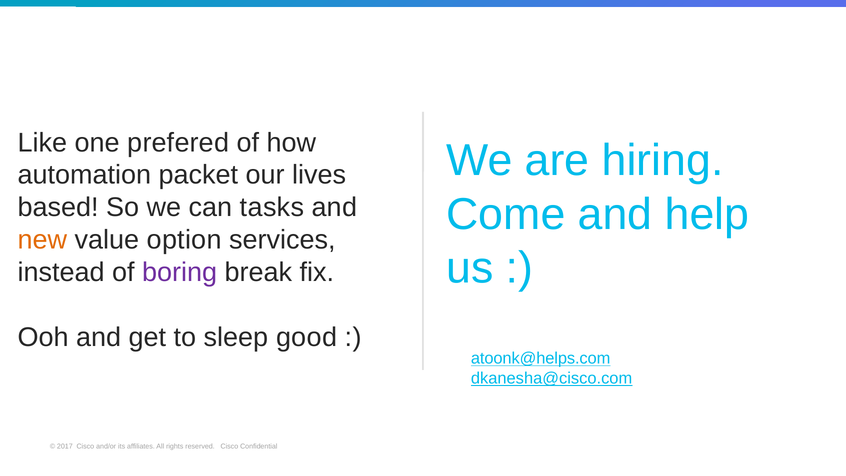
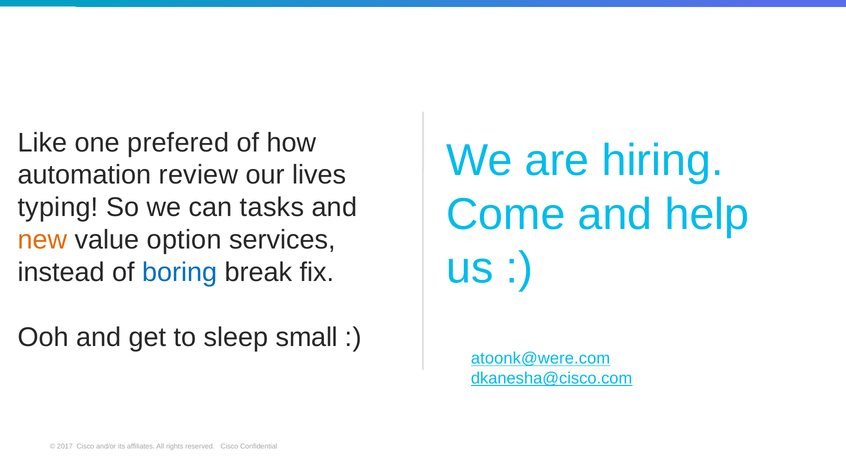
packet: packet -> review
based: based -> typing
boring colour: purple -> blue
good: good -> small
atoonk@helps.com: atoonk@helps.com -> atoonk@were.com
